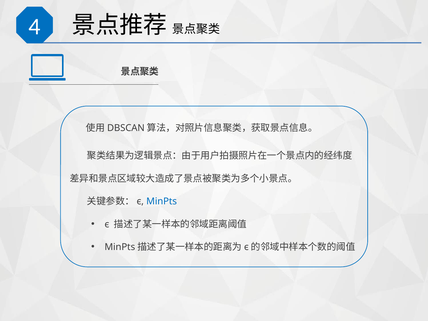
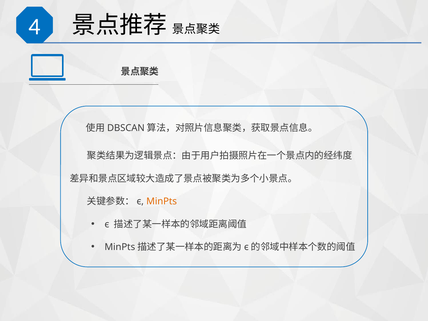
MinPts colour: blue -> orange
